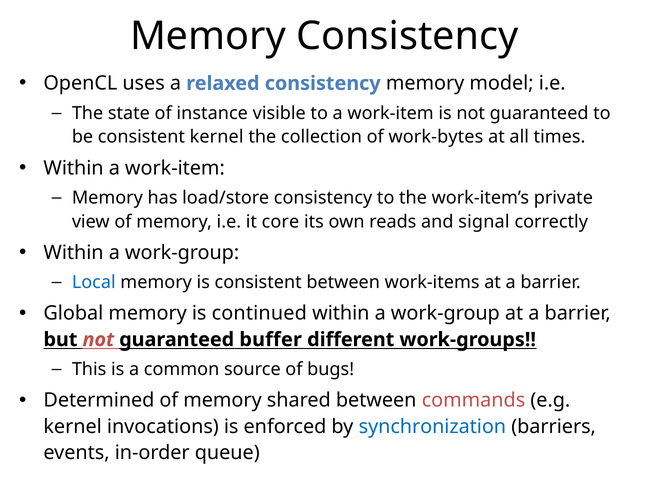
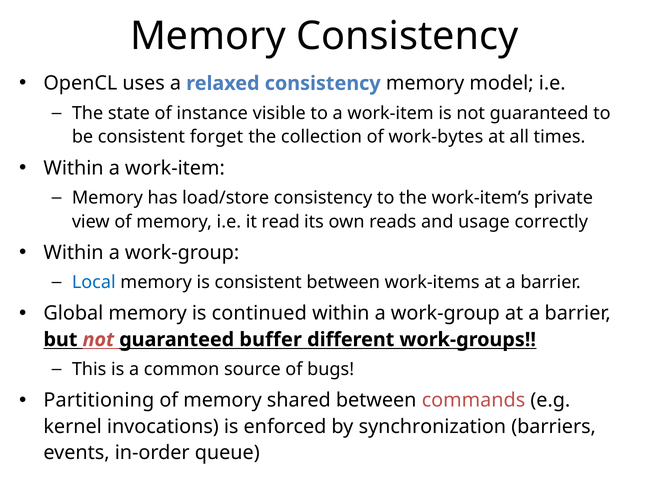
consistent kernel: kernel -> forget
core: core -> read
signal: signal -> usage
Determined: Determined -> Partitioning
synchronization colour: blue -> black
